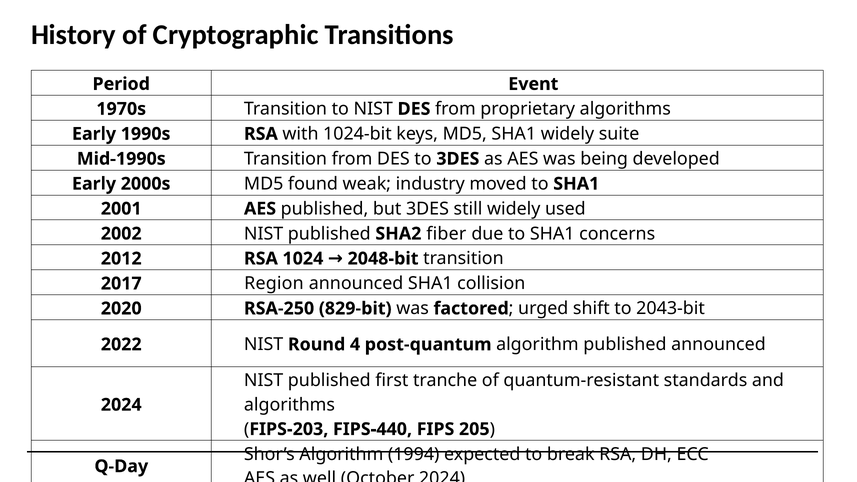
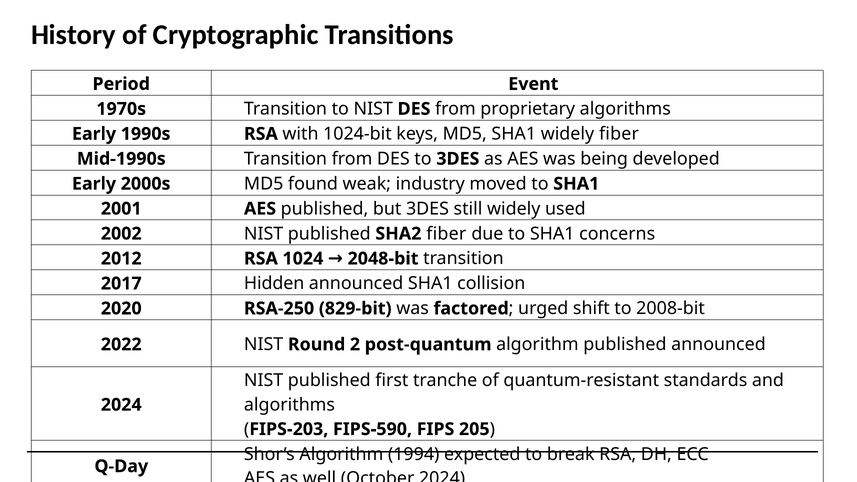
widely suite: suite -> fiber
Region: Region -> Hidden
2043-bit: 2043-bit -> 2008-bit
4: 4 -> 2
FIPS-440: FIPS-440 -> FIPS-590
